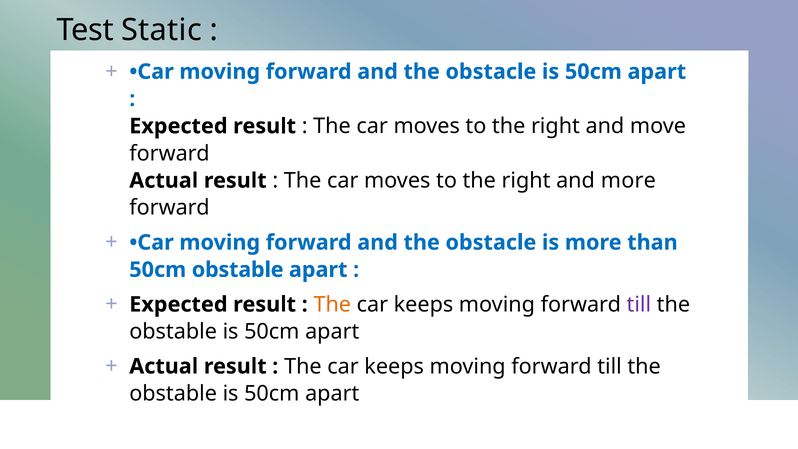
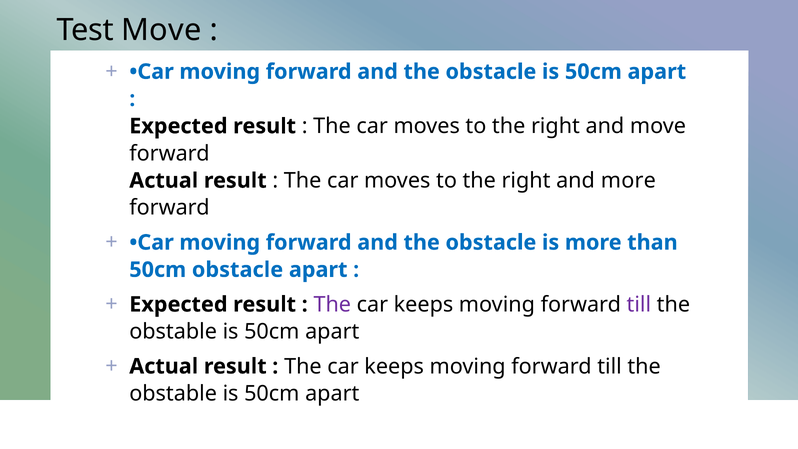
Test Static: Static -> Move
50cm obstable: obstable -> obstacle
The at (332, 304) colour: orange -> purple
